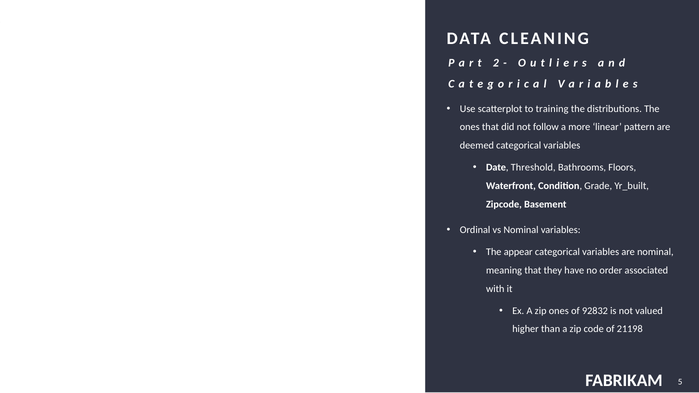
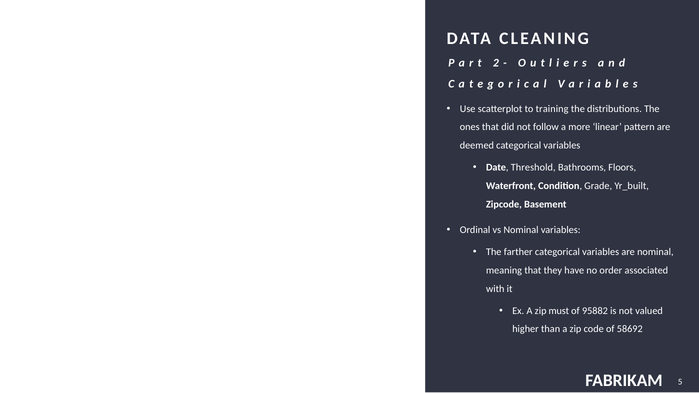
appear: appear -> farther
zip ones: ones -> must
92832: 92832 -> 95882
21198: 21198 -> 58692
